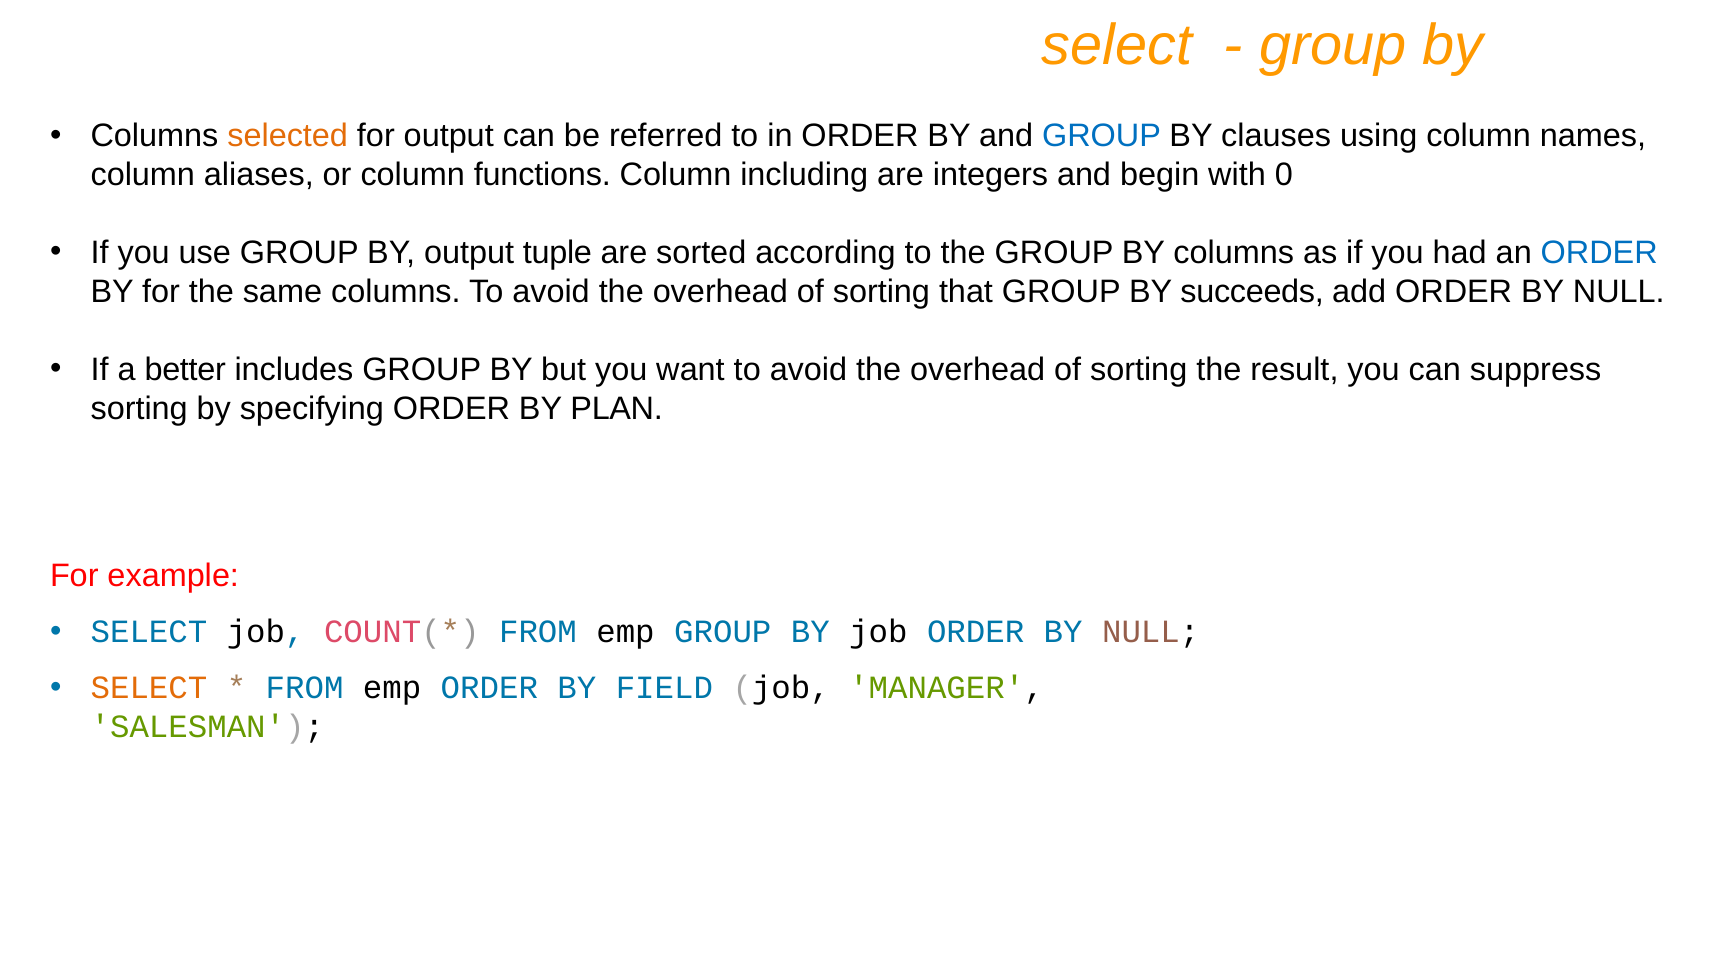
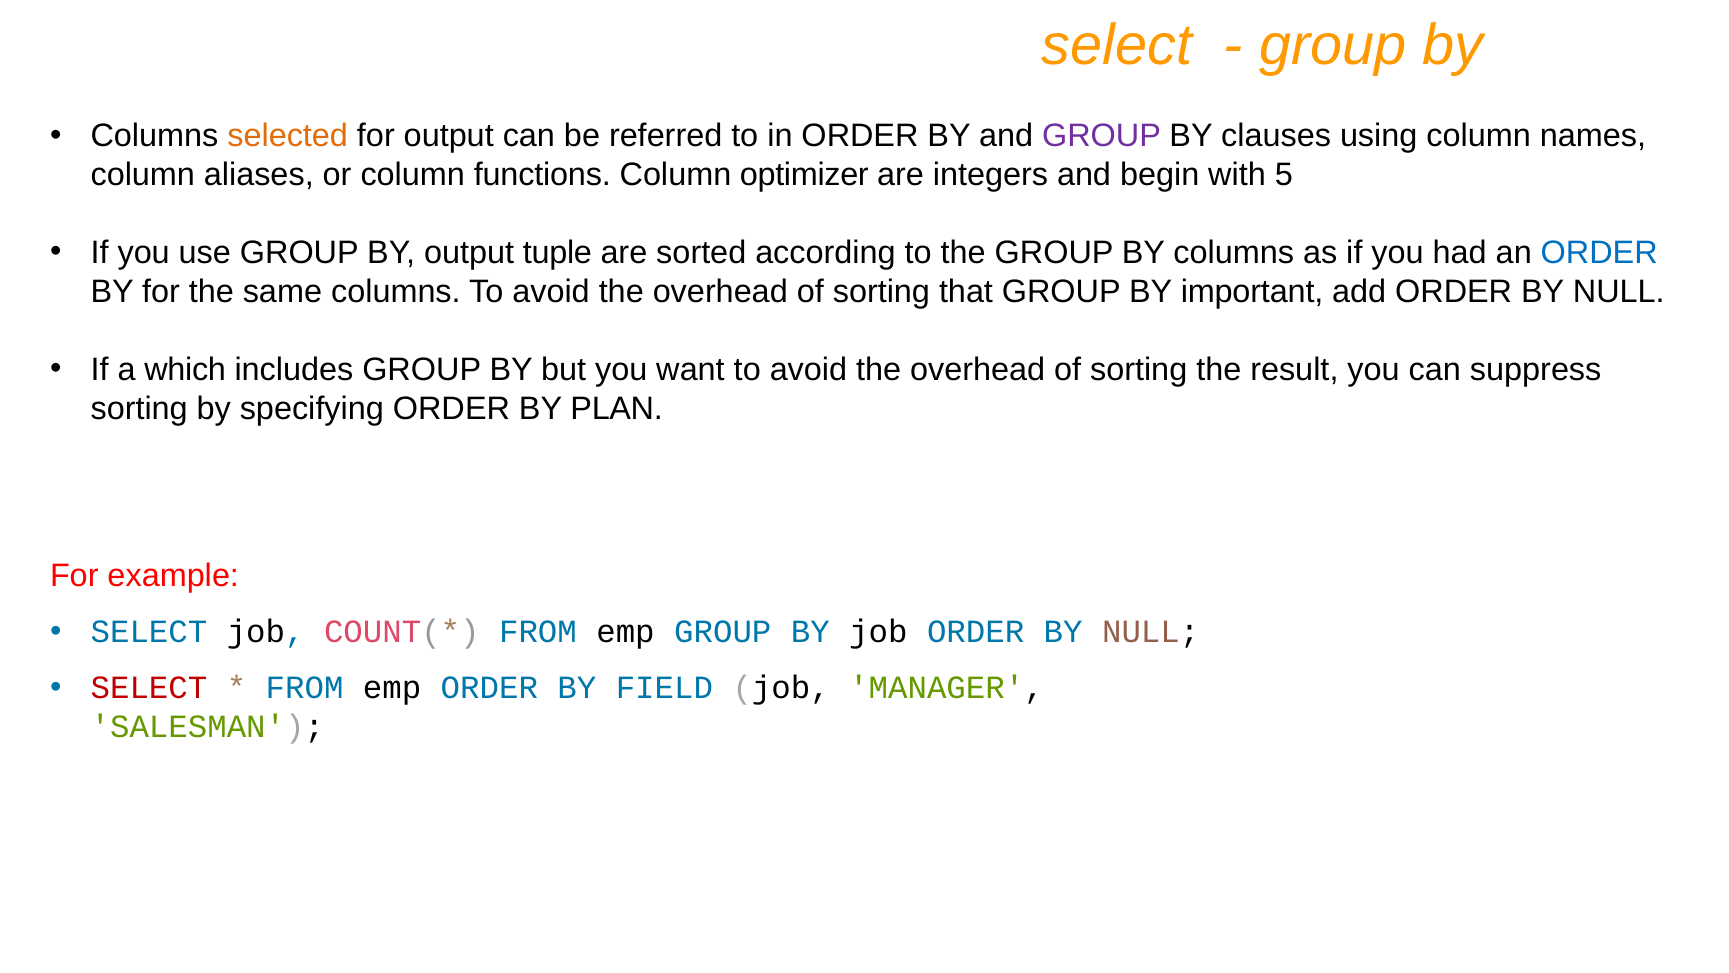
GROUP at (1102, 136) colour: blue -> purple
including: including -> optimizer
0: 0 -> 5
succeeds: succeeds -> important
better: better -> which
SELECT at (149, 688) colour: orange -> red
